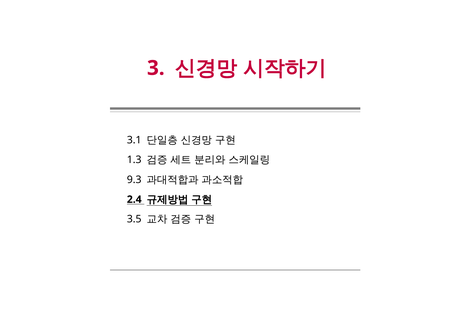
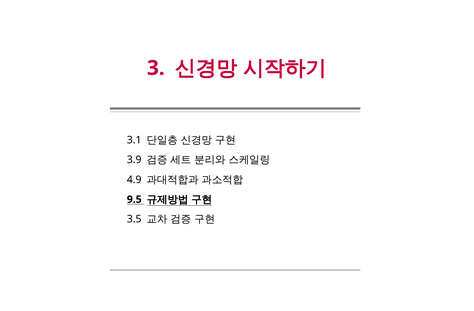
1.3: 1.3 -> 3.9
9.3: 9.3 -> 4.9
2.4: 2.4 -> 9.5
